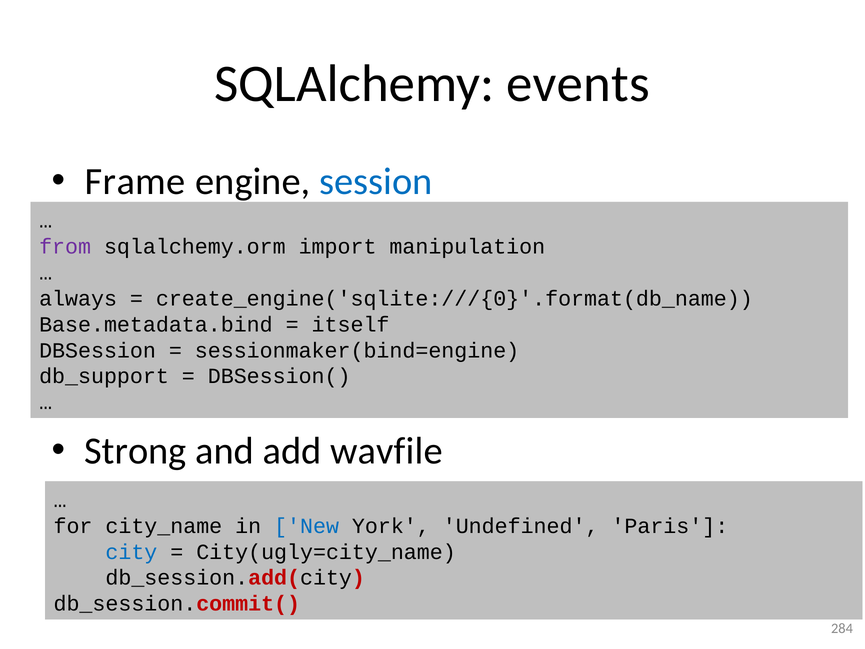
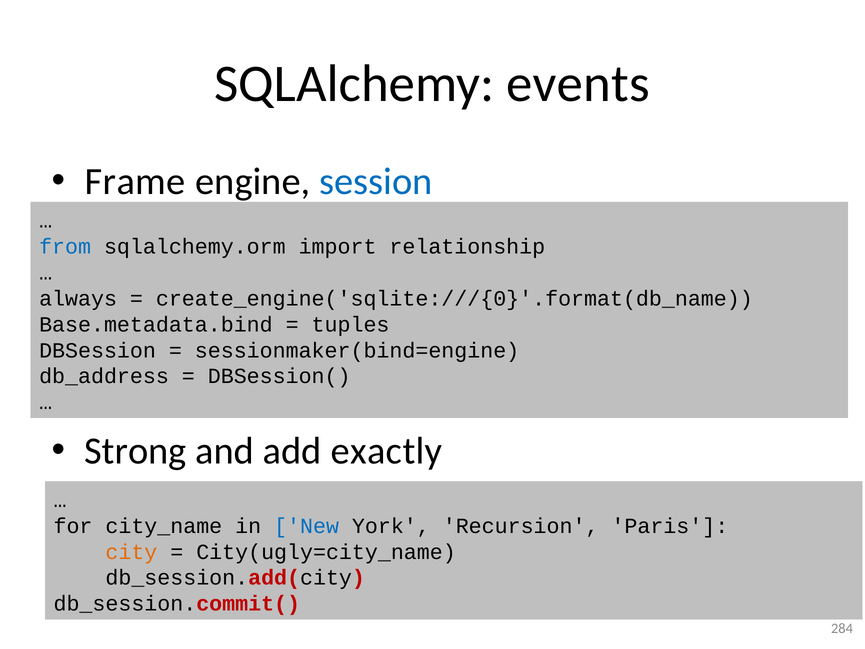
from colour: purple -> blue
manipulation: manipulation -> relationship
itself: itself -> tuples
db_support: db_support -> db_address
wavfile: wavfile -> exactly
Undefined: Undefined -> Recursion
city colour: blue -> orange
